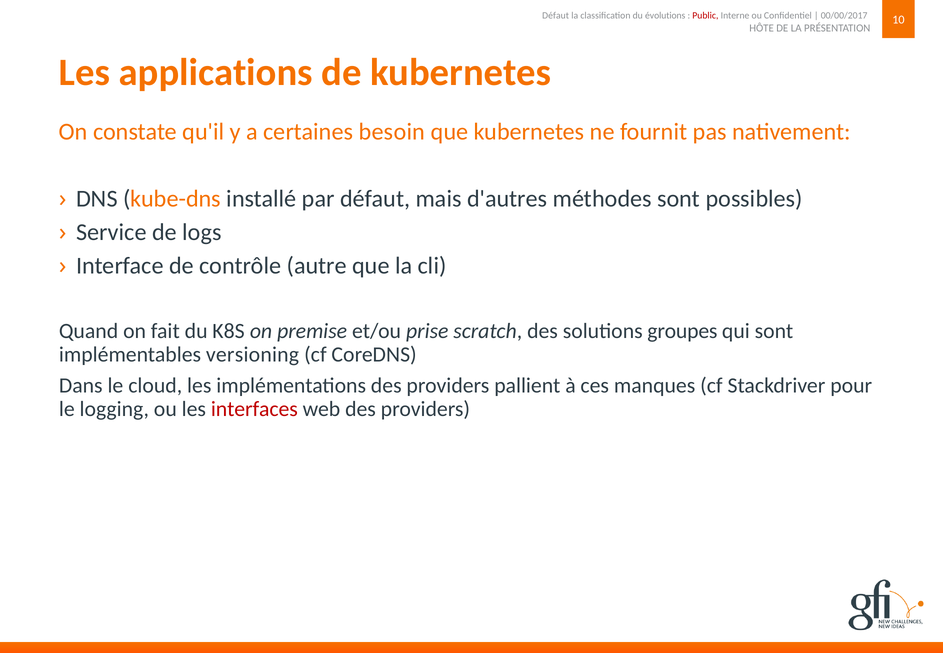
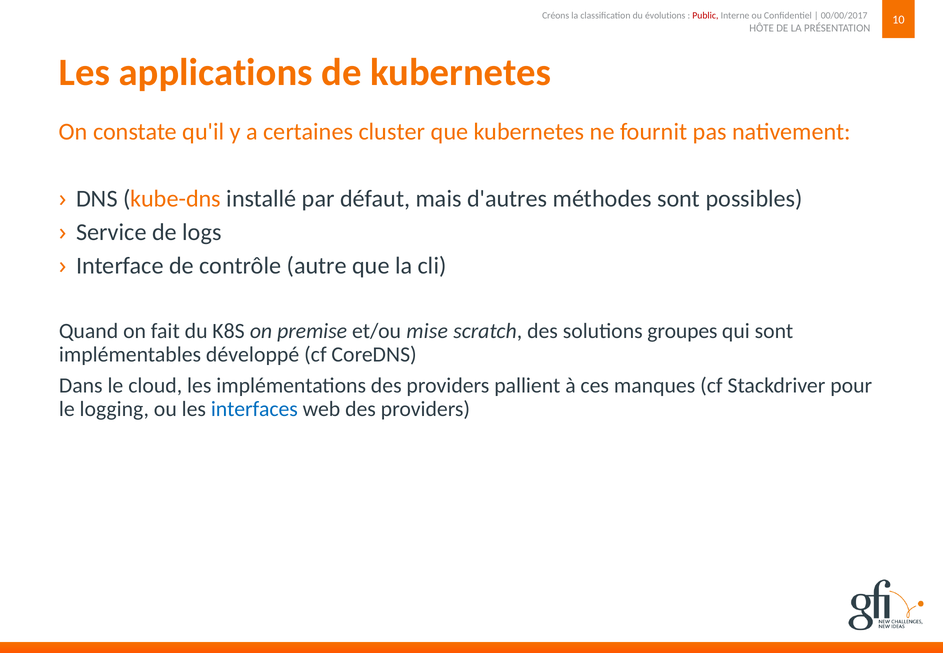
Défaut at (556, 16): Défaut -> Créons
besoin: besoin -> cluster
prise: prise -> mise
versioning: versioning -> développé
interfaces colour: red -> blue
